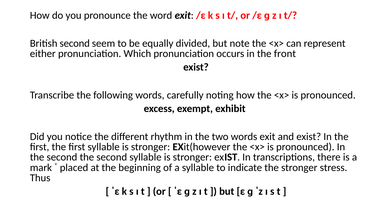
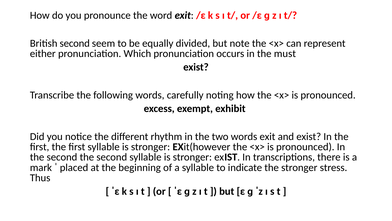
front: front -> must
